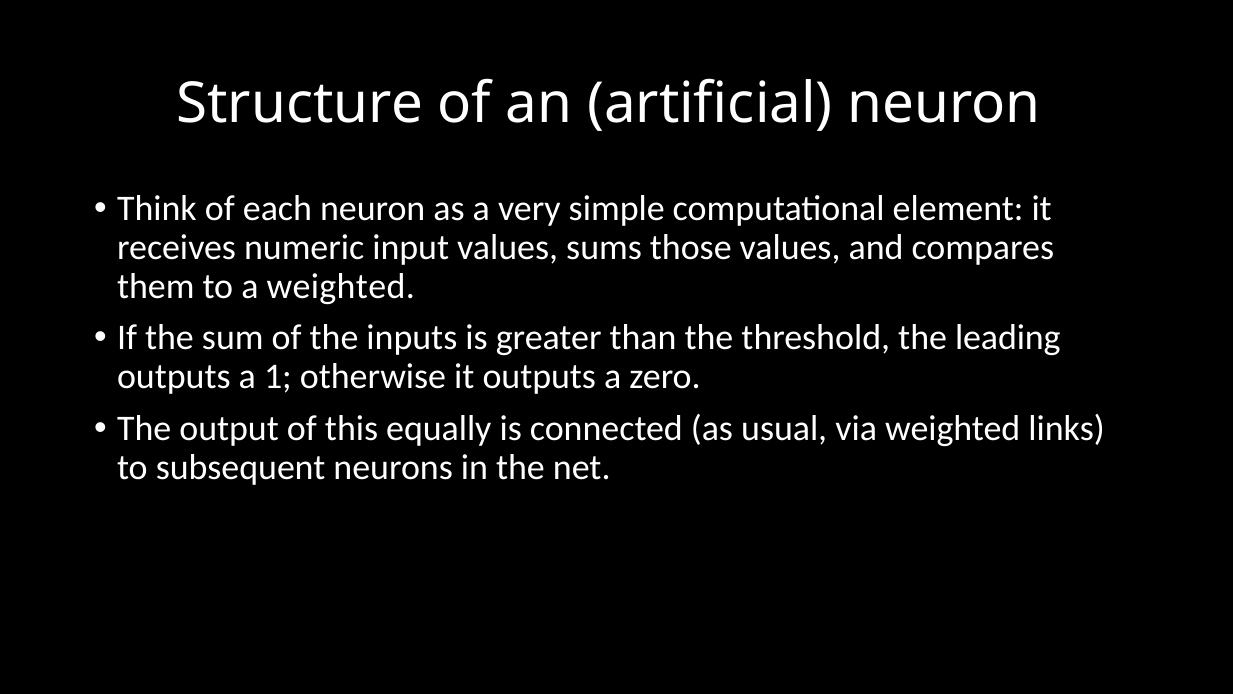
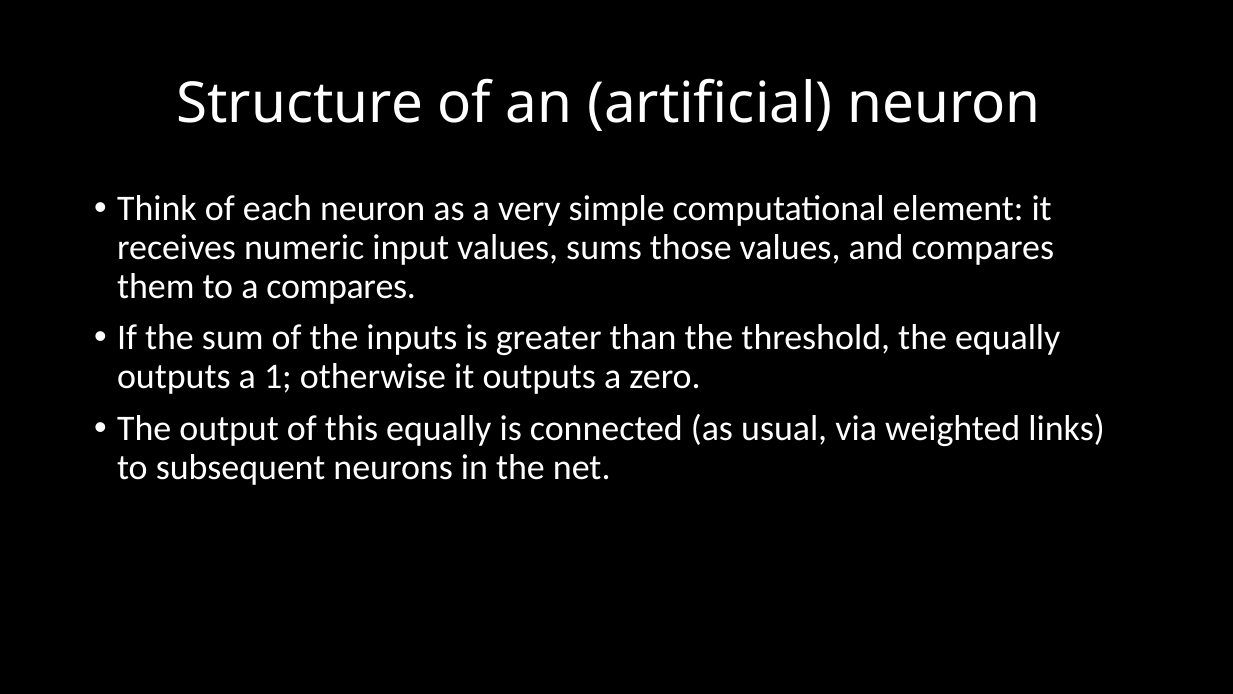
a weighted: weighted -> compares
the leading: leading -> equally
